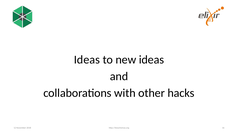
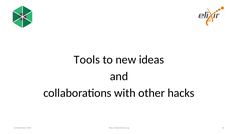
Ideas at (87, 60): Ideas -> Tools
